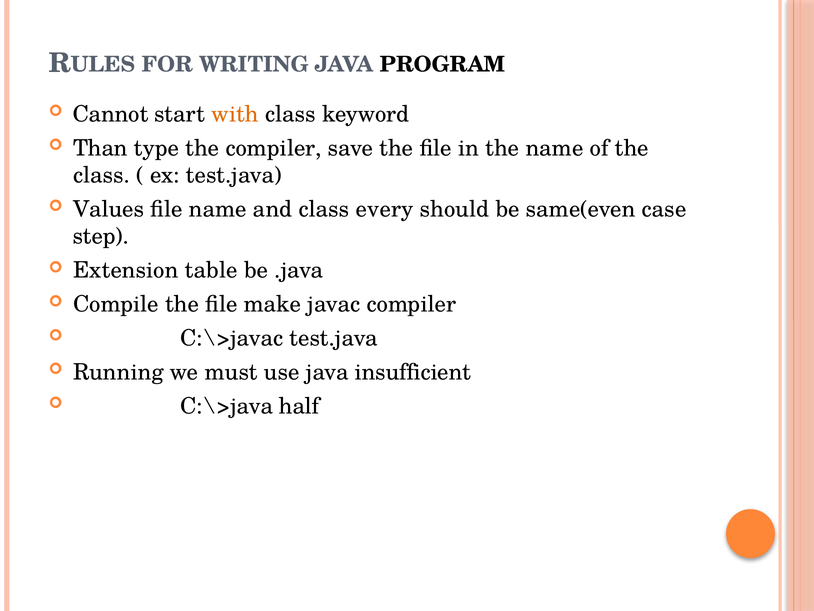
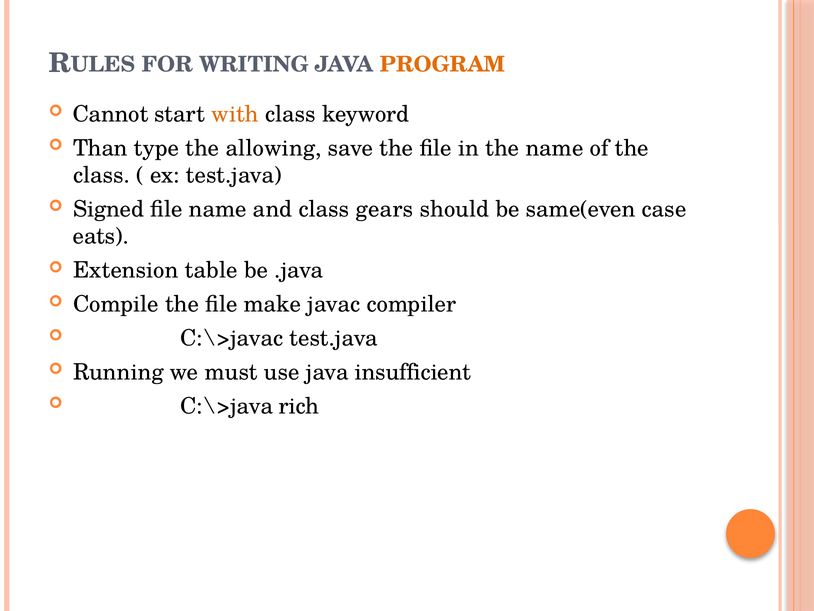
PROGRAM colour: black -> orange
the compiler: compiler -> allowing
Values: Values -> Signed
every: every -> gears
step: step -> eats
half: half -> rich
